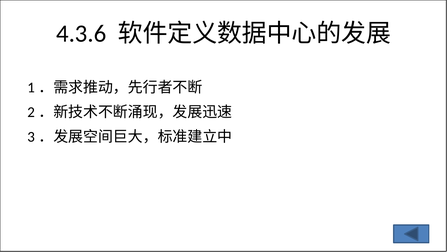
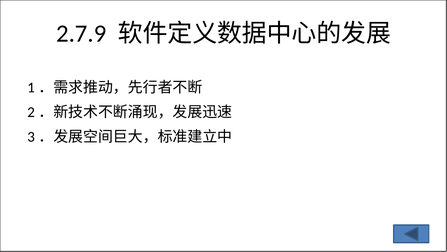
4.3.6: 4.3.6 -> 2.7.9
